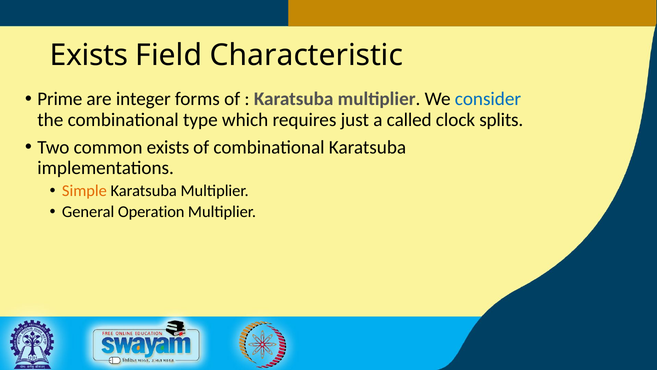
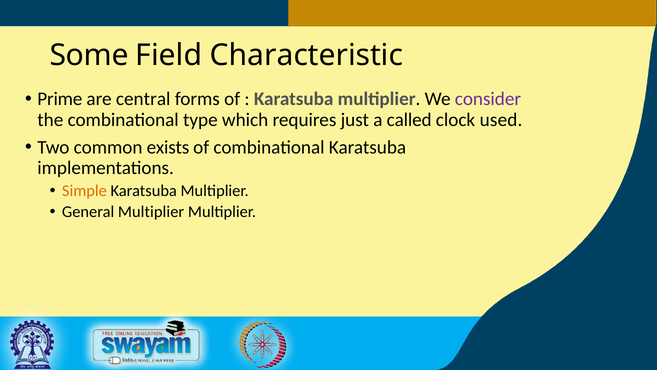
Exists at (89, 55): Exists -> Some
integer: integer -> central
consider colour: blue -> purple
splits: splits -> used
General Operation: Operation -> Multiplier
